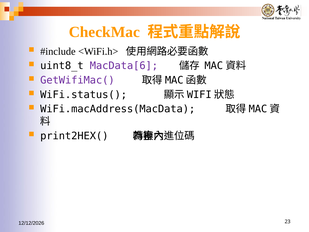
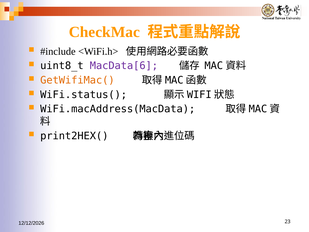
GetWifiMac( colour: purple -> orange
